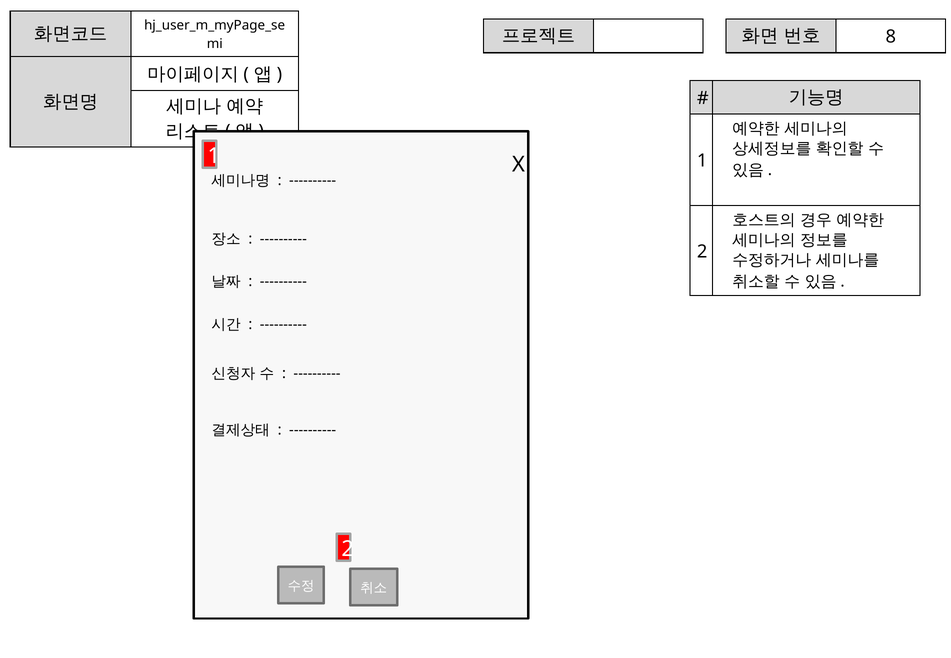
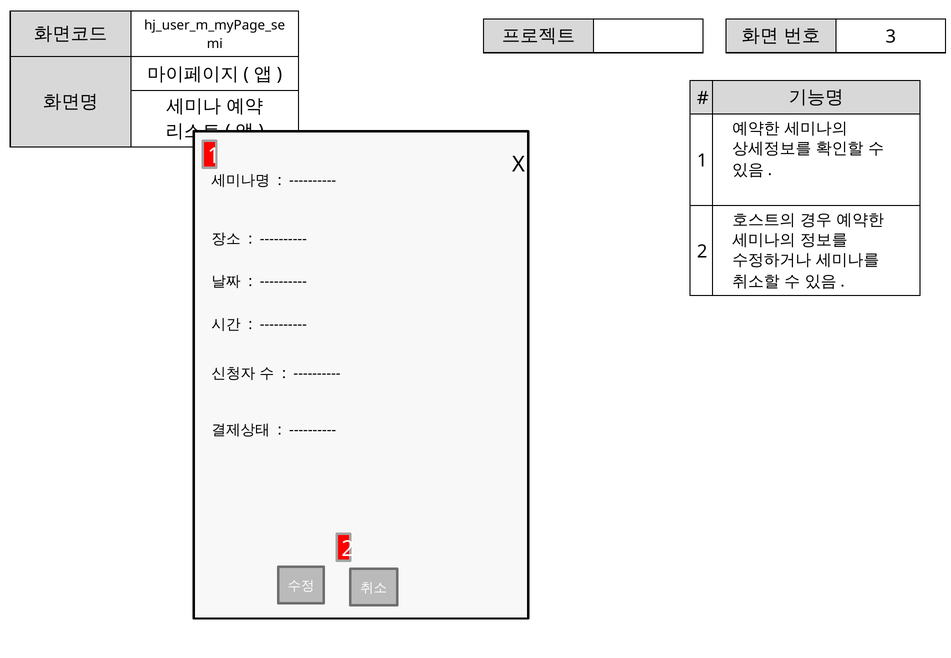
8: 8 -> 3
